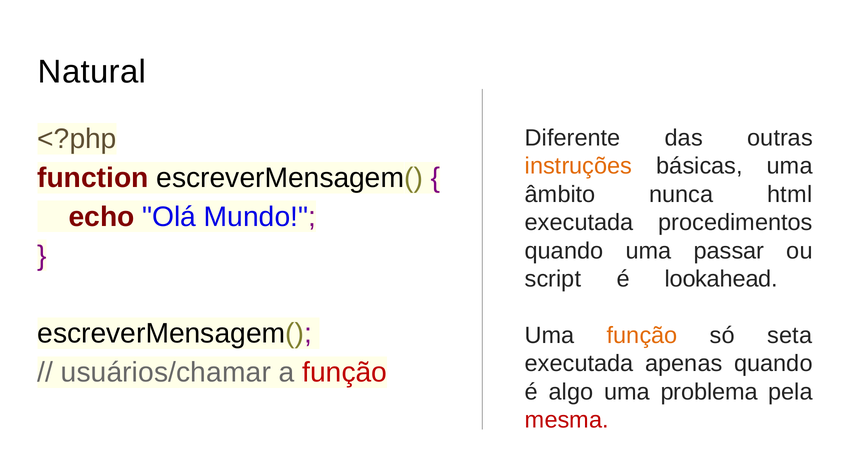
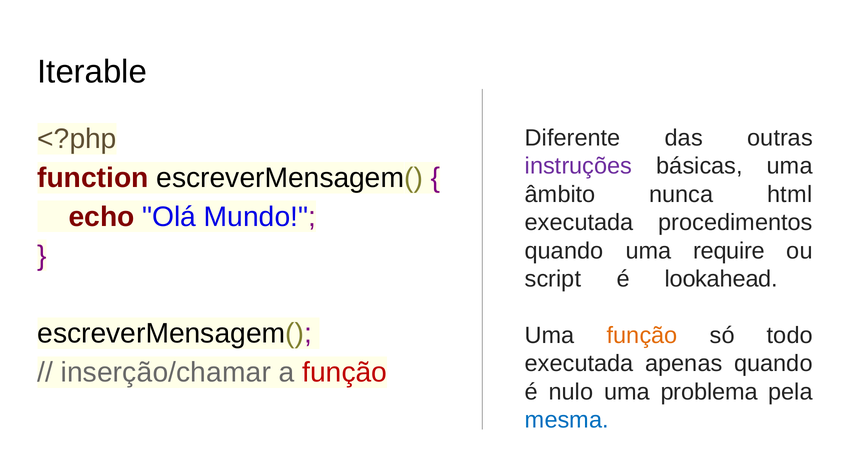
Natural: Natural -> Iterable
instruções colour: orange -> purple
passar: passar -> require
seta: seta -> todo
usuários/chamar: usuários/chamar -> inserção/chamar
algo: algo -> nulo
mesma colour: red -> blue
